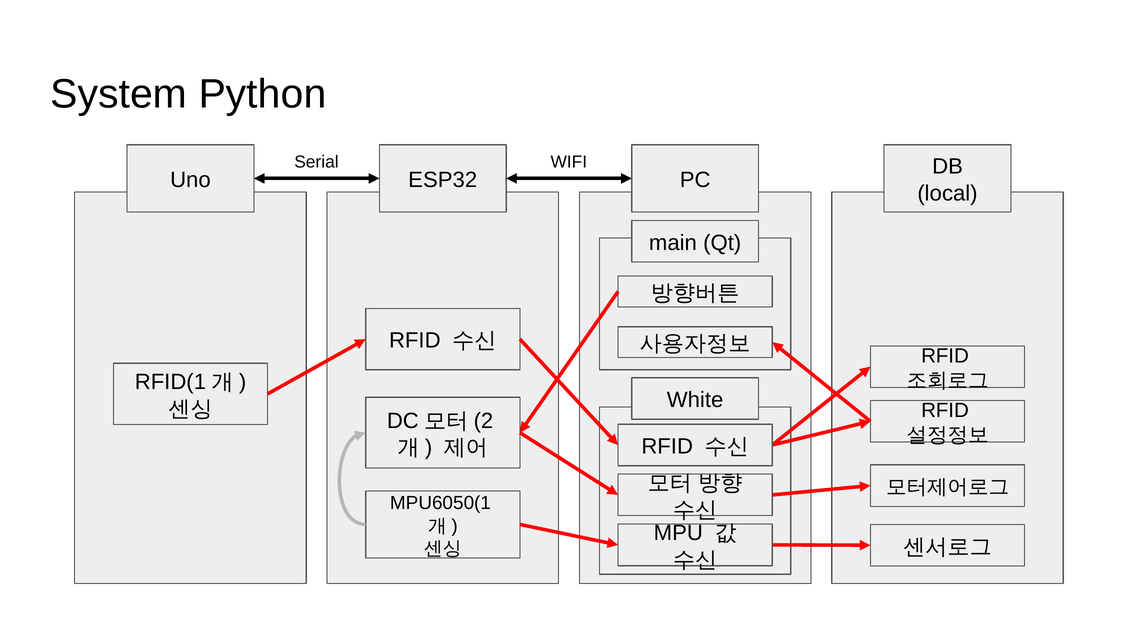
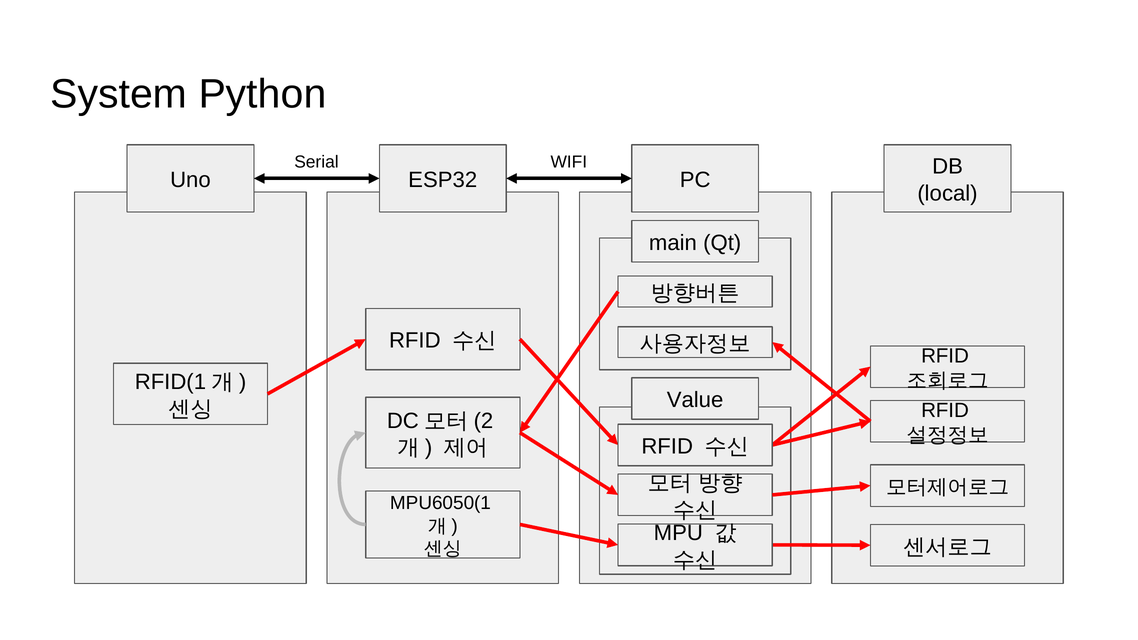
White: White -> Value
